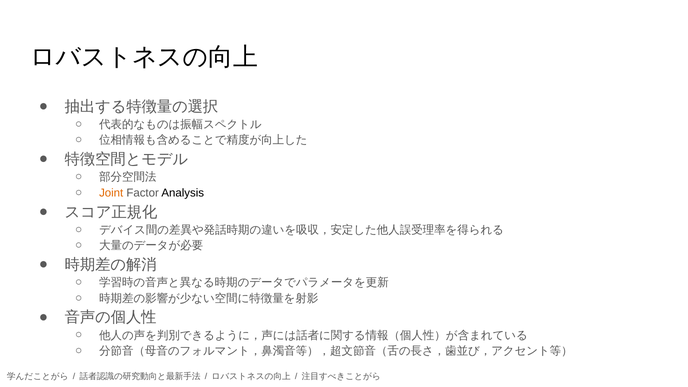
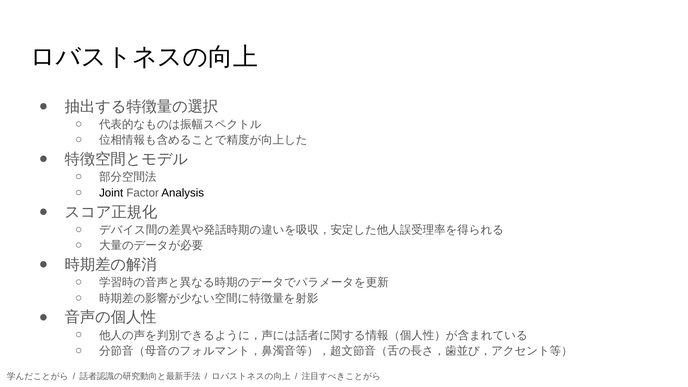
Joint colour: orange -> black
